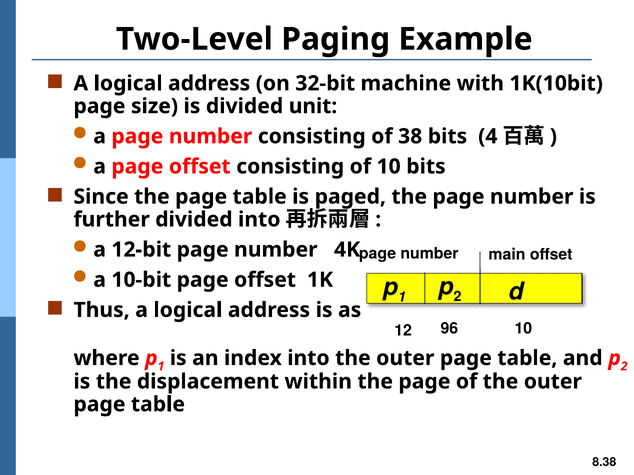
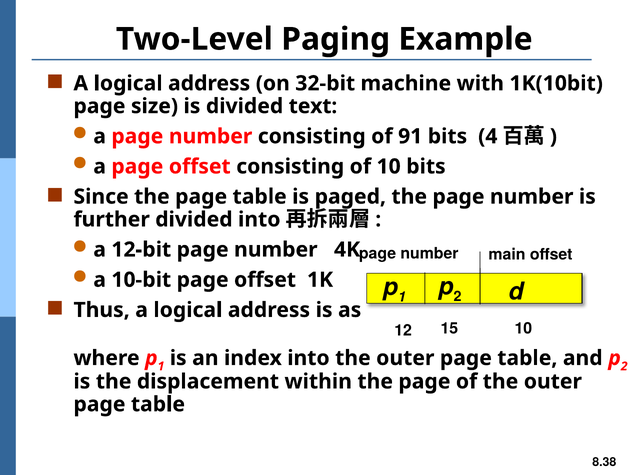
unit: unit -> text
38: 38 -> 91
96: 96 -> 15
